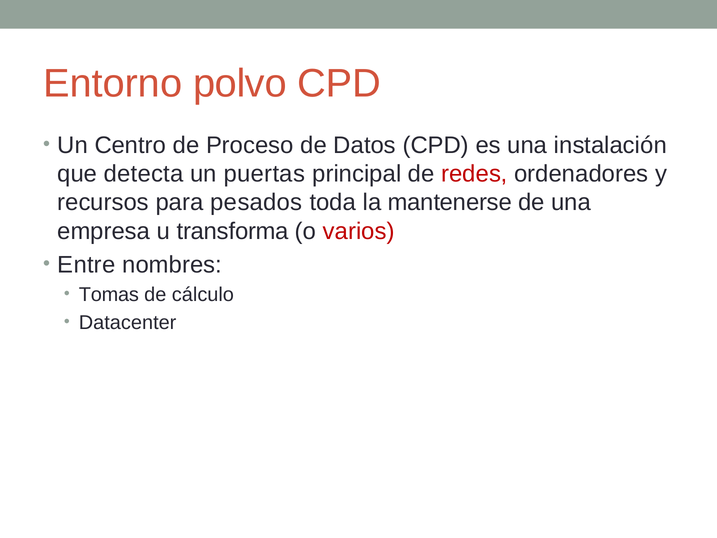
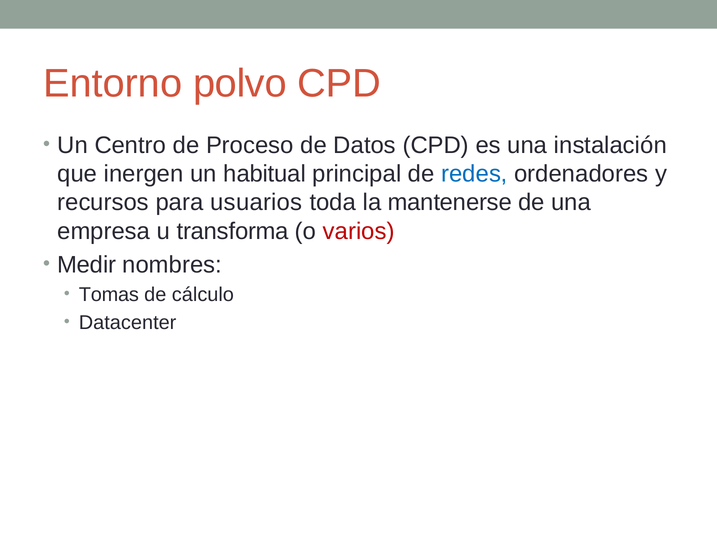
detecta: detecta -> inergen
puertas: puertas -> habitual
redes colour: red -> blue
pesados: pesados -> usuarios
Entre: Entre -> Medir
